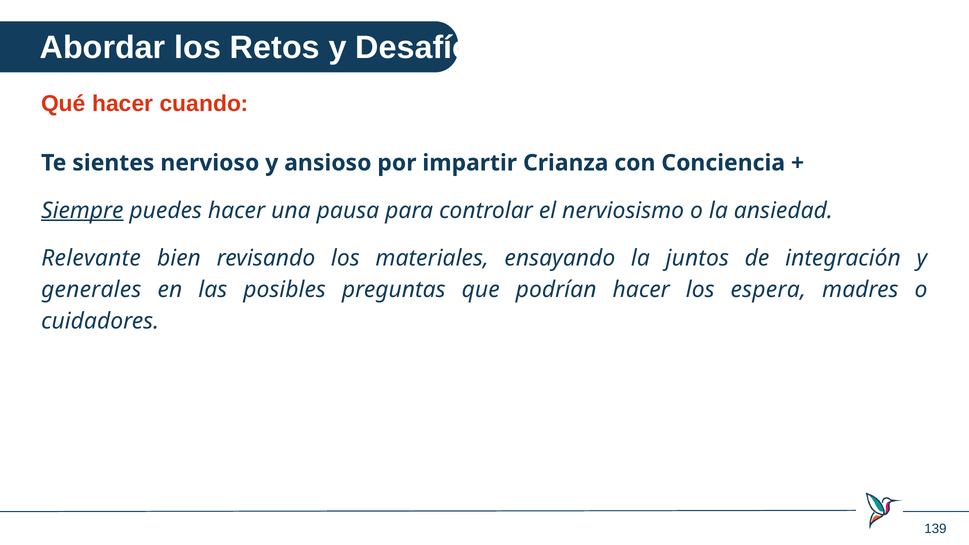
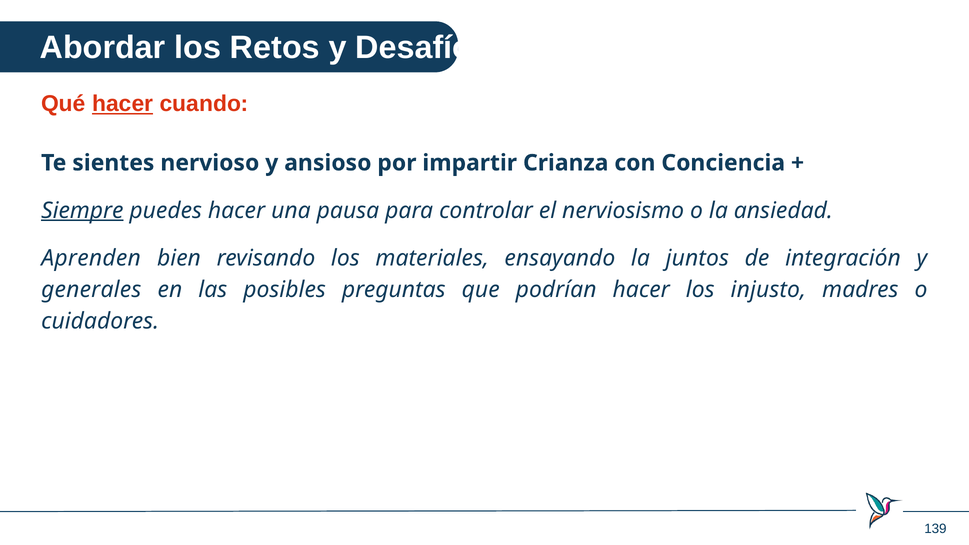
hacer at (123, 104) underline: none -> present
Relevante: Relevante -> Aprenden
espera: espera -> injusto
